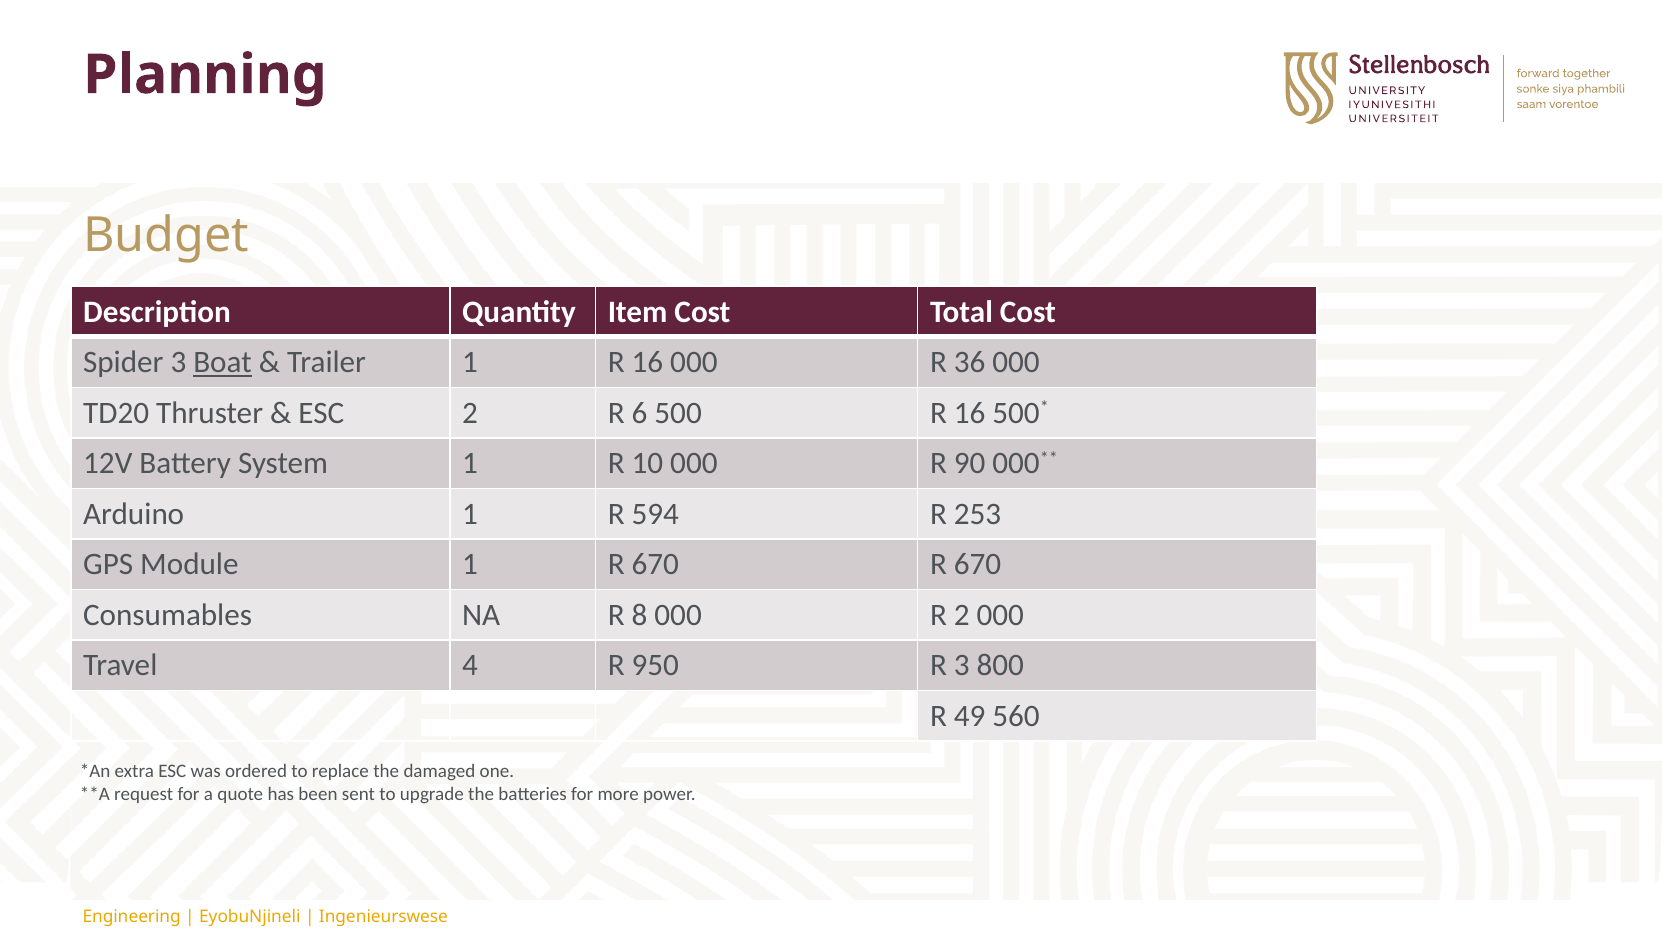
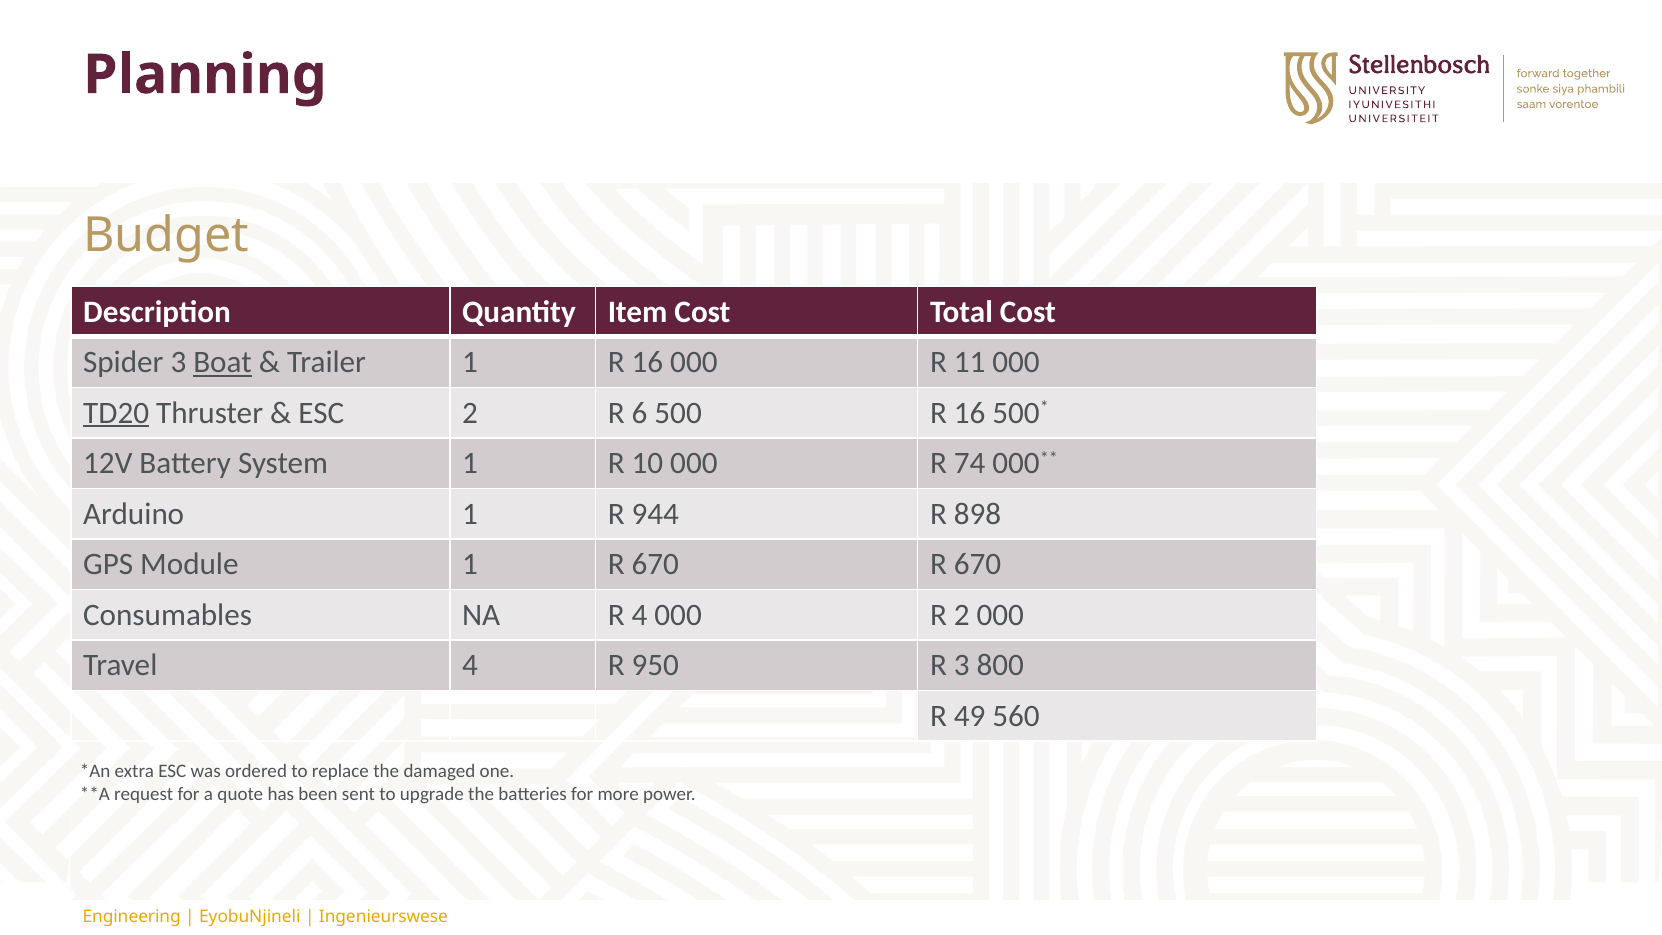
36: 36 -> 11
TD20 underline: none -> present
90: 90 -> 74
594: 594 -> 944
253: 253 -> 898
R 8: 8 -> 4
